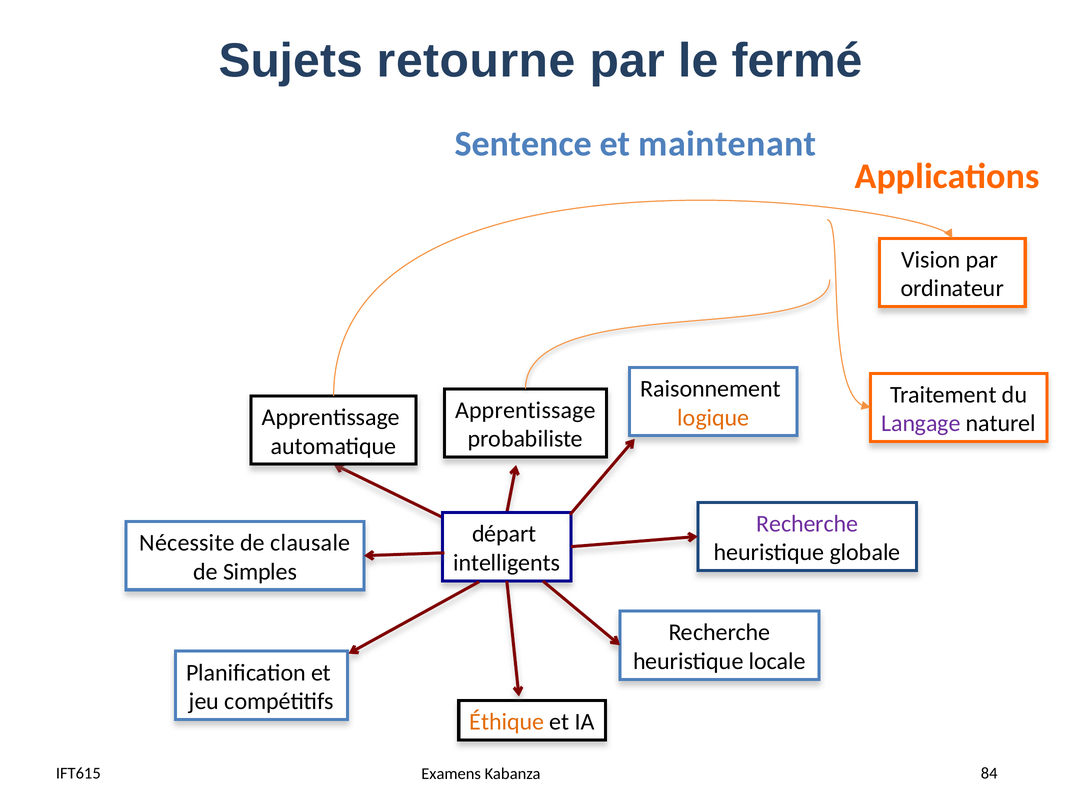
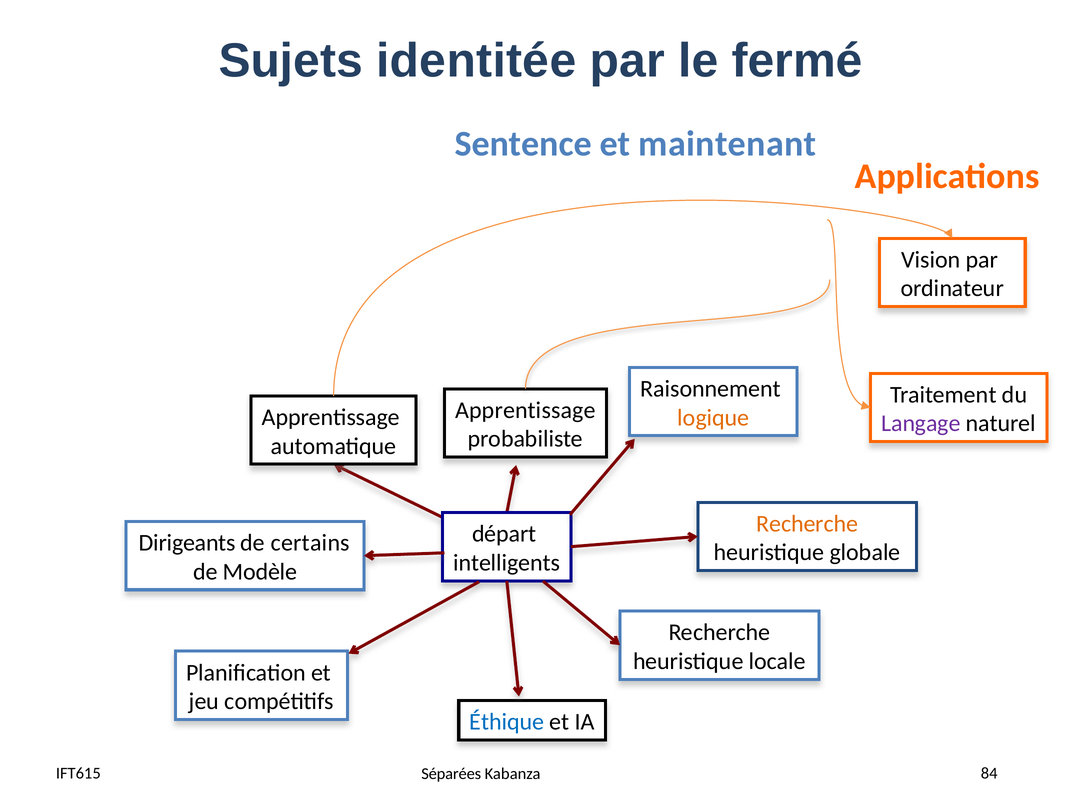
retourne: retourne -> identitée
Recherche at (807, 524) colour: purple -> orange
Nécessite: Nécessite -> Dirigeants
clausale: clausale -> certains
Simples: Simples -> Modèle
Éthique colour: orange -> blue
Examens: Examens -> Séparées
